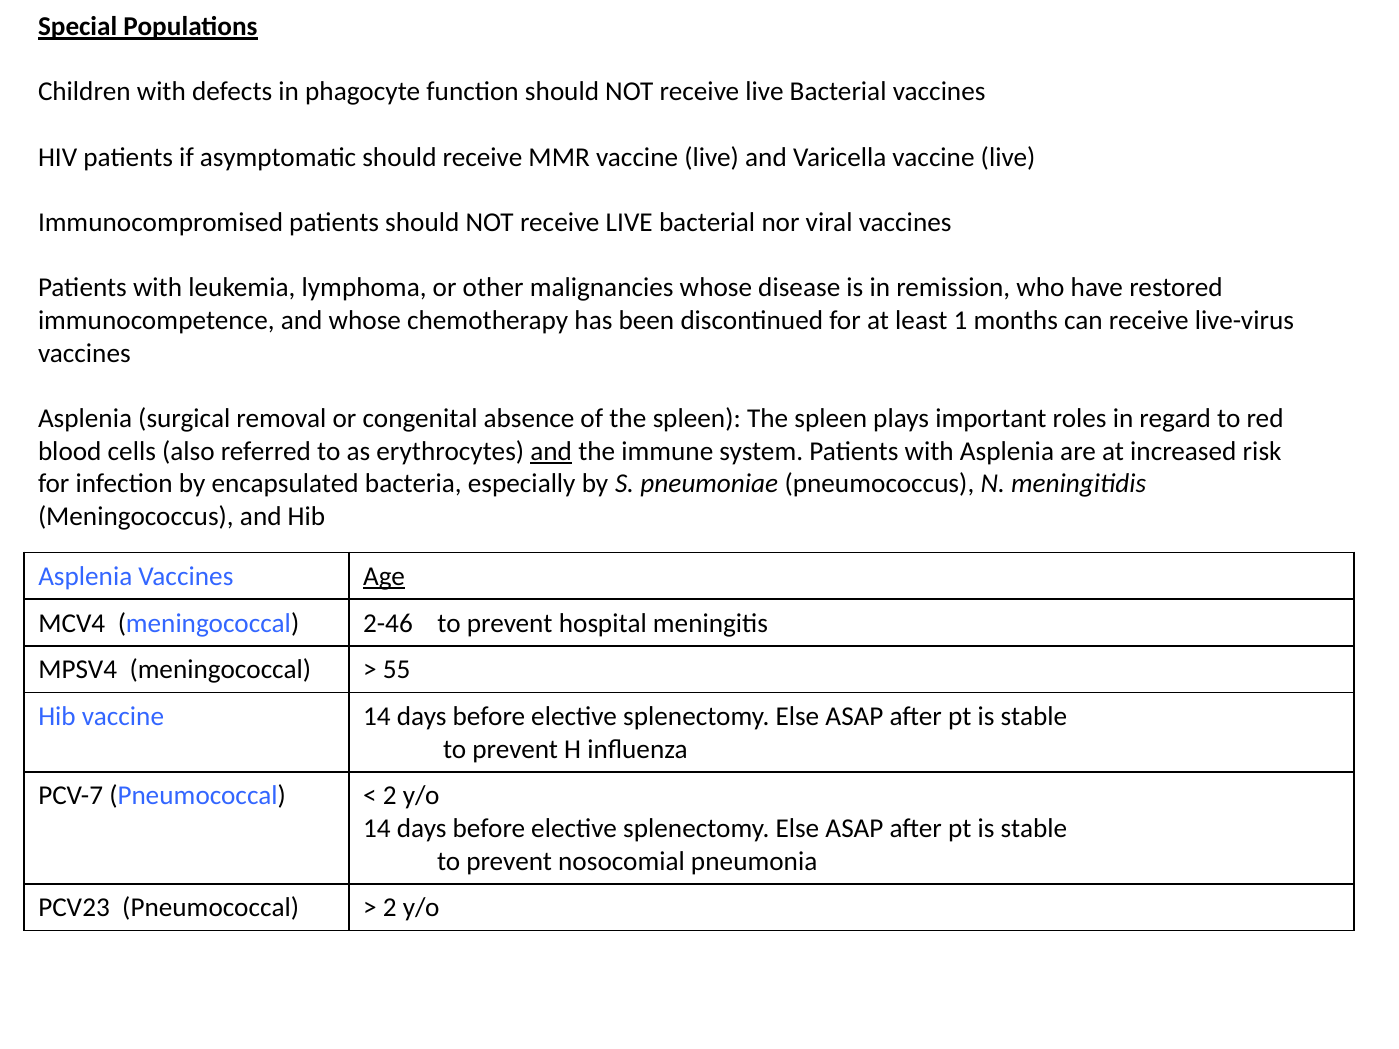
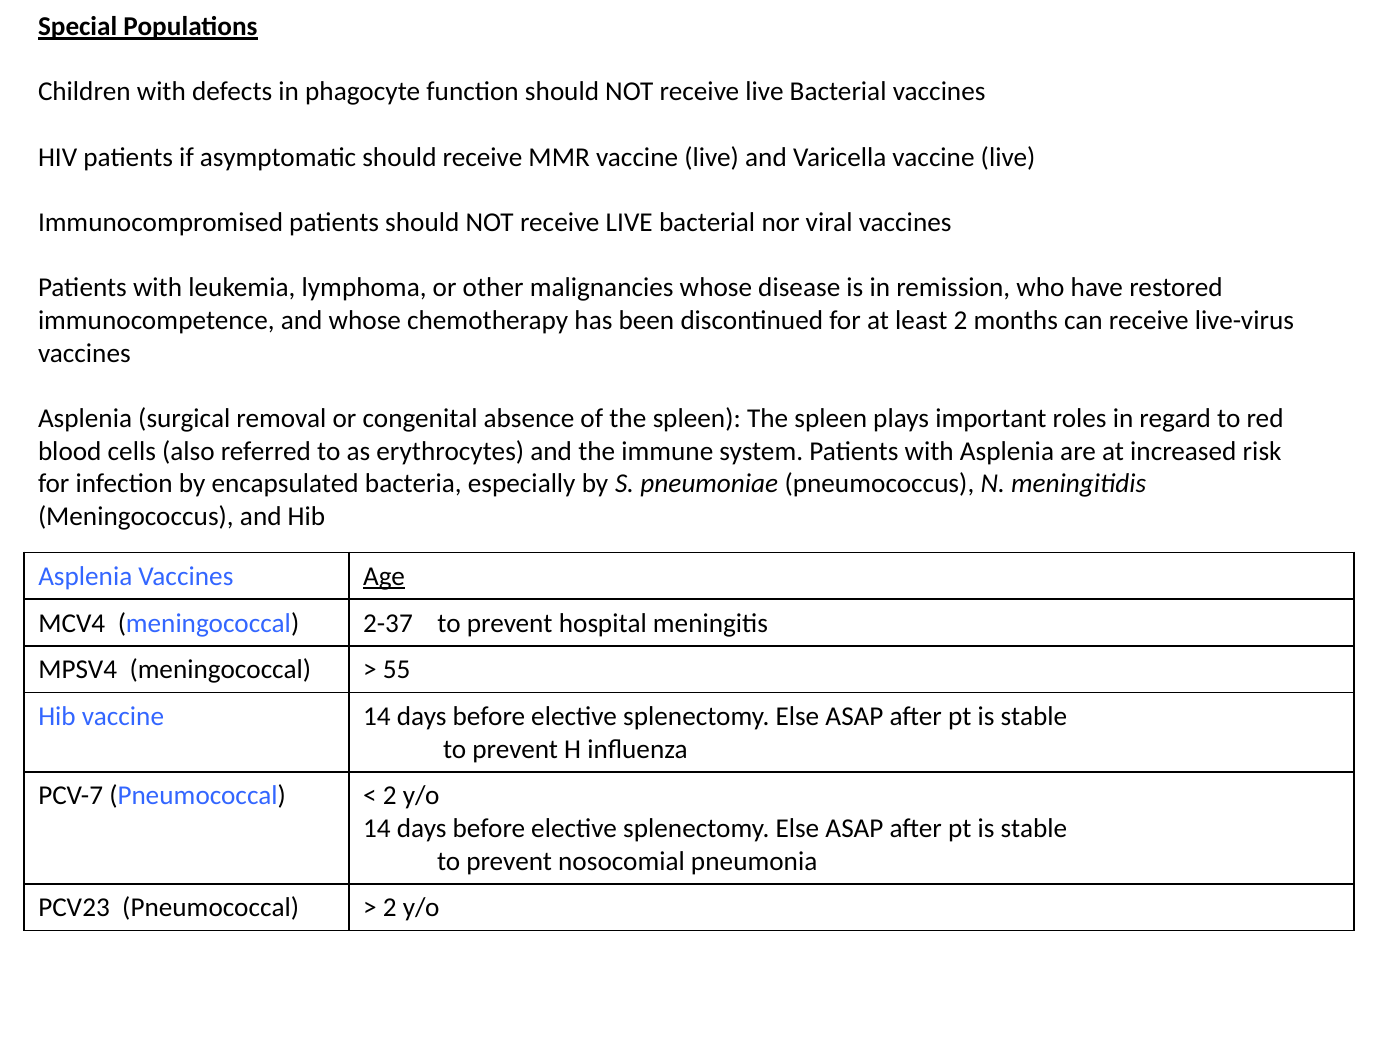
least 1: 1 -> 2
and at (551, 451) underline: present -> none
2-46: 2-46 -> 2-37
